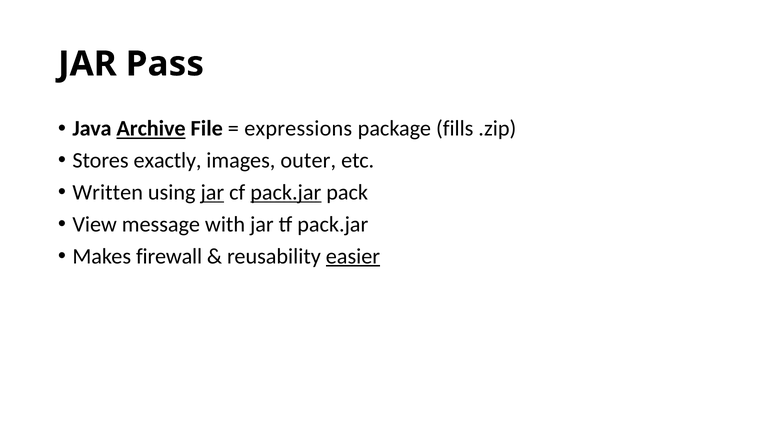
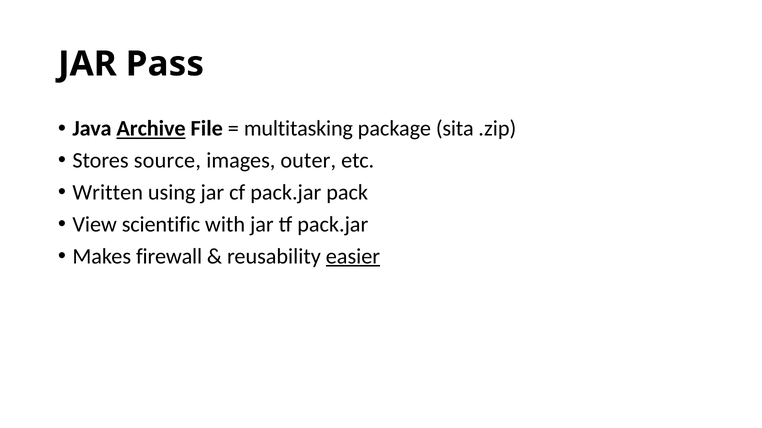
expressions: expressions -> multitasking
fills: fills -> sita
exactly: exactly -> source
jar at (212, 193) underline: present -> none
pack.jar at (286, 193) underline: present -> none
message: message -> scientific
